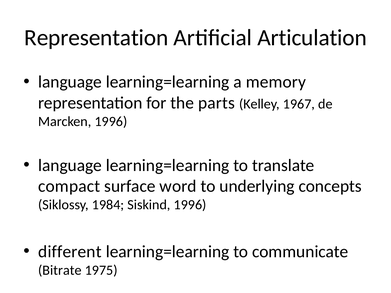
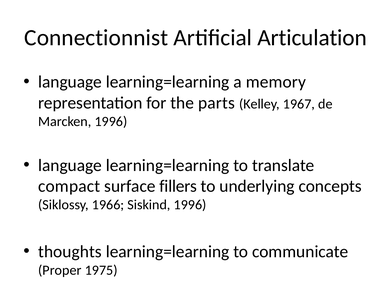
Representation at (96, 38): Representation -> Connectionnist
word: word -> fillers
1984: 1984 -> 1966
different: different -> thoughts
Bitrate: Bitrate -> Proper
